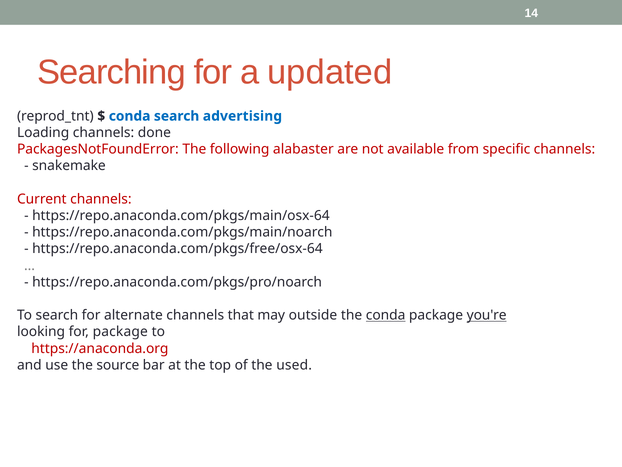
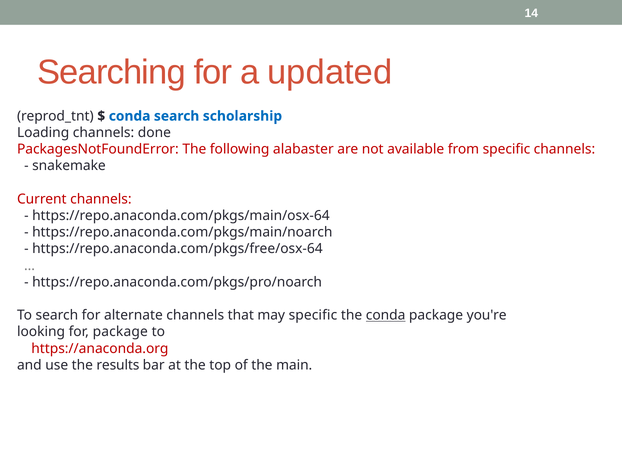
advertising: advertising -> scholarship
may outside: outside -> specific
you're underline: present -> none
source: source -> results
used: used -> main
